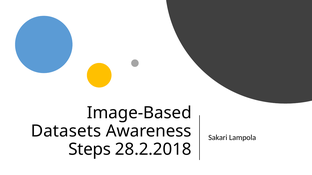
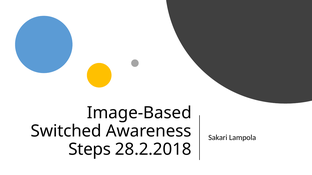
Datasets: Datasets -> Switched
